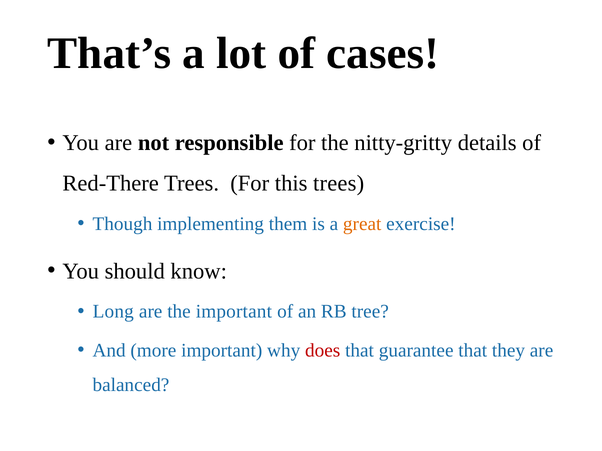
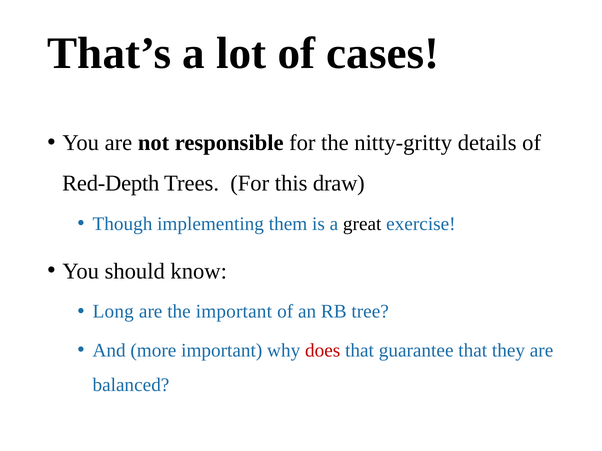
Red-There: Red-There -> Red-Depth
this trees: trees -> draw
great colour: orange -> black
